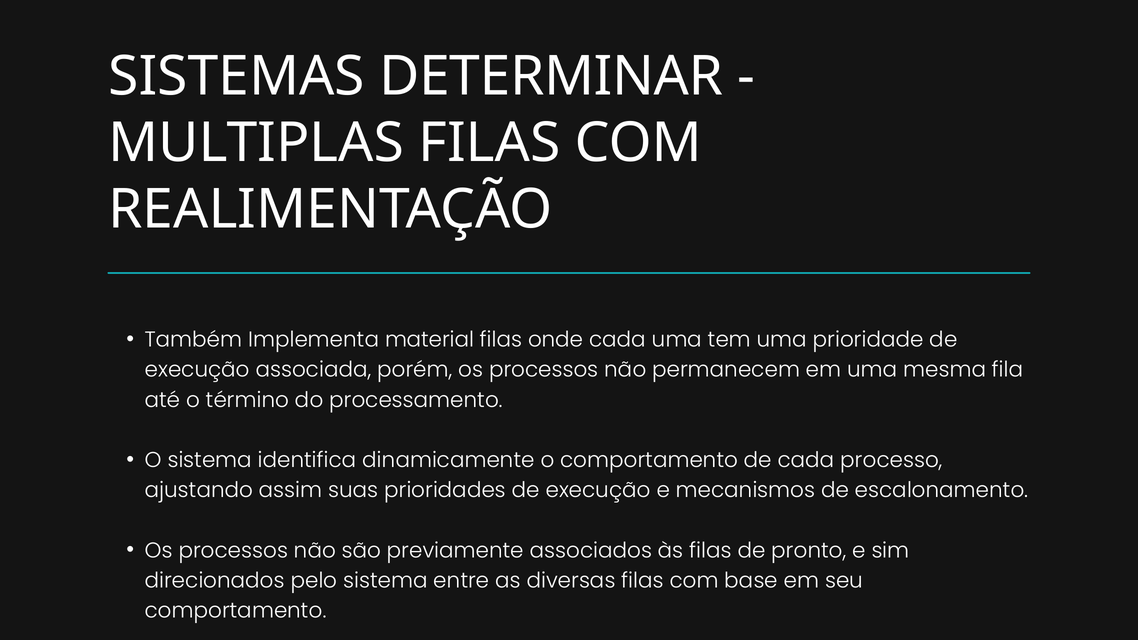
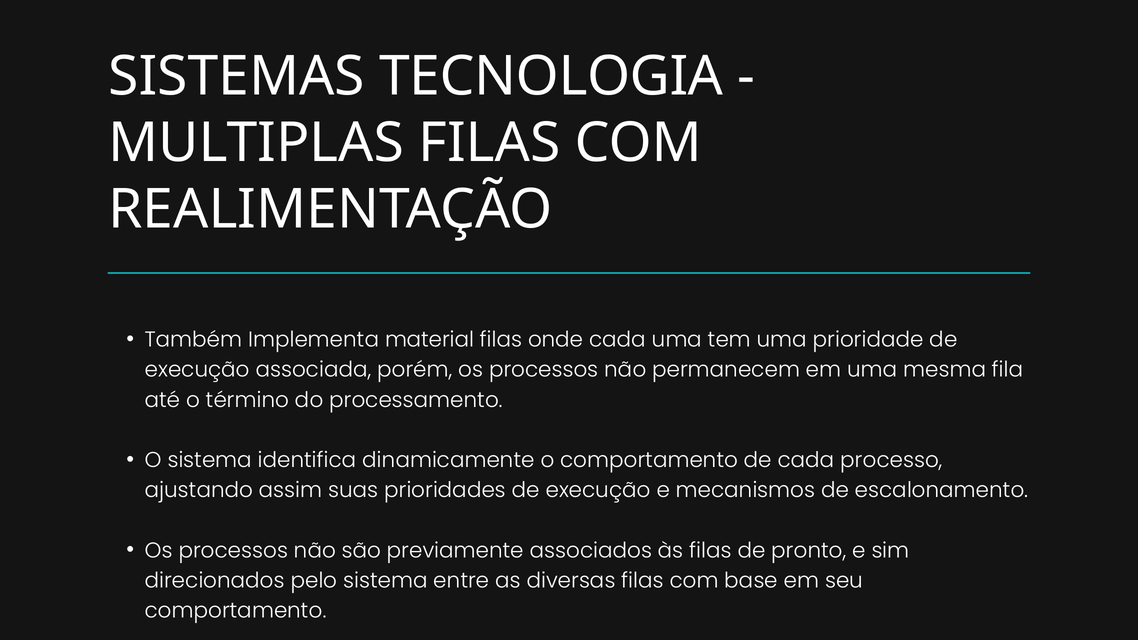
DETERMINAR: DETERMINAR -> TECNOLOGIA
